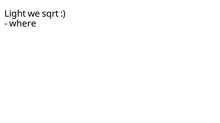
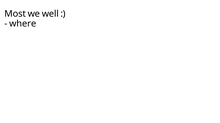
Light: Light -> Most
sqrt: sqrt -> well
